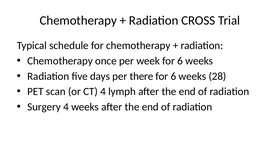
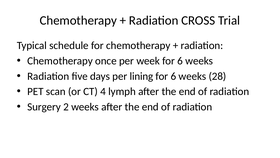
there: there -> lining
Surgery 4: 4 -> 2
